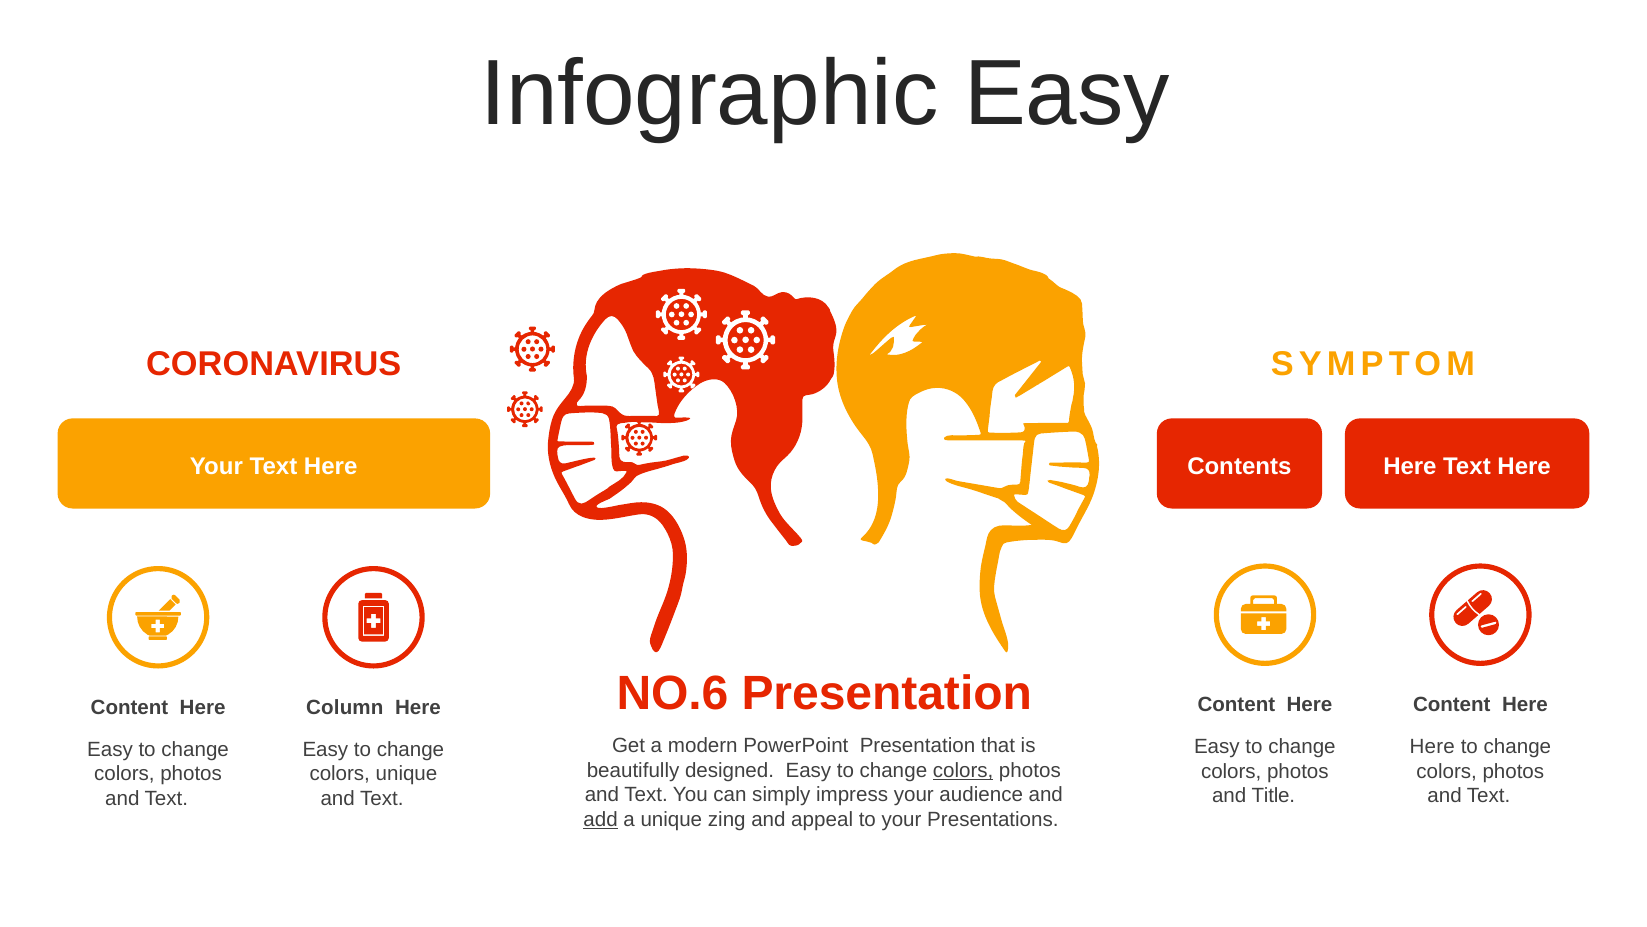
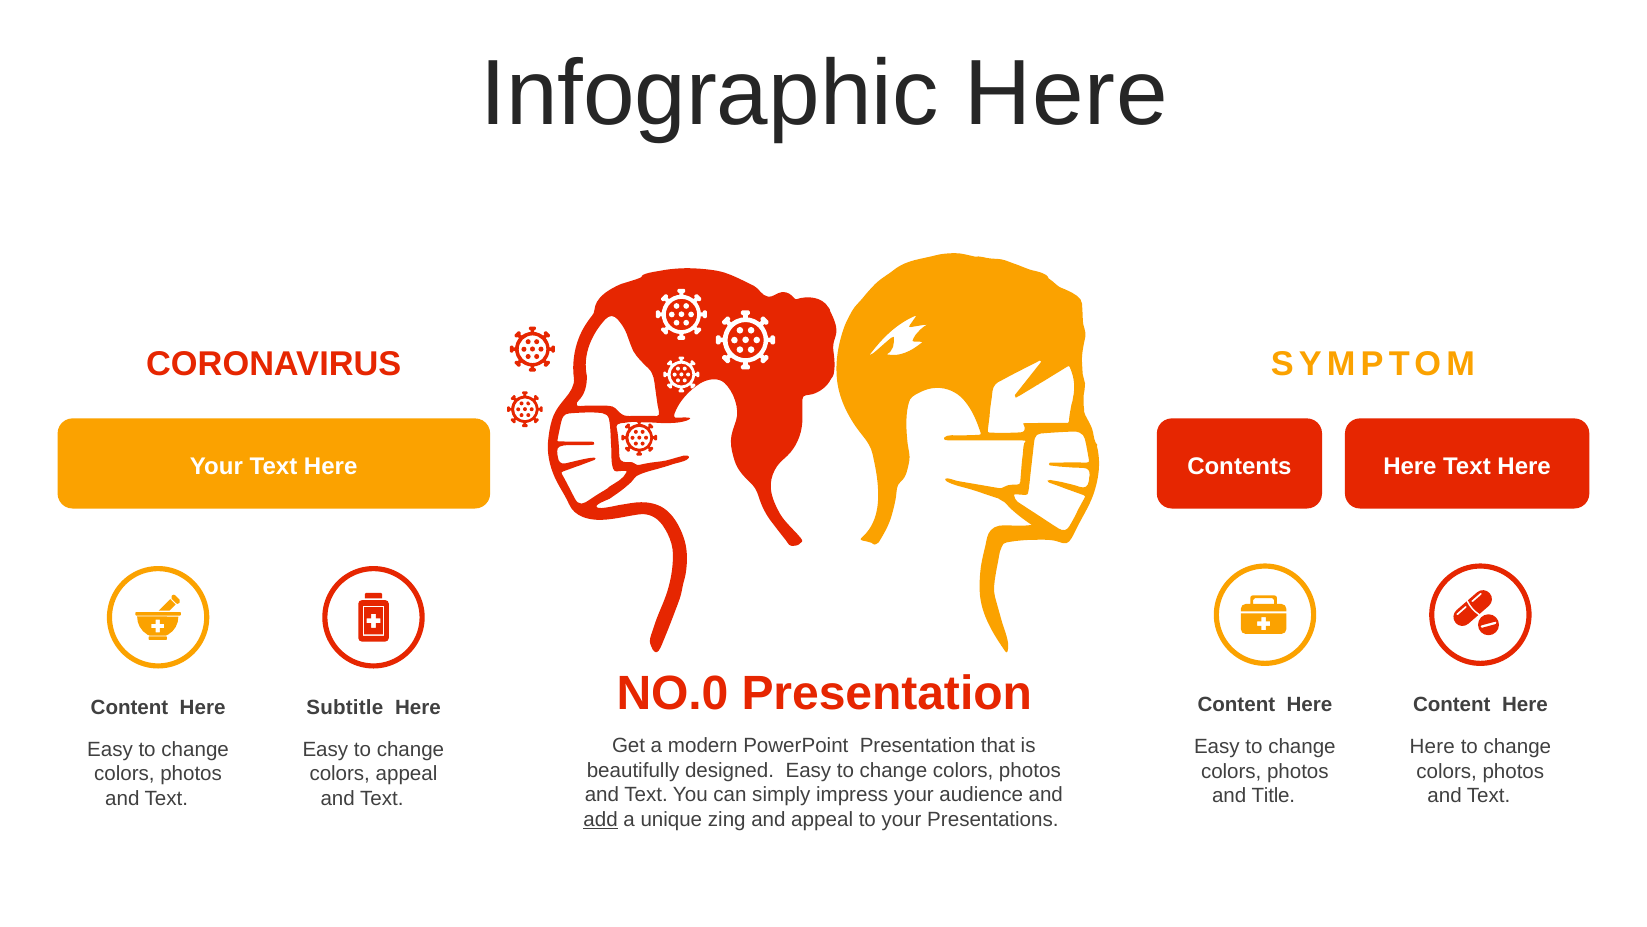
Infographic Easy: Easy -> Here
NO.6: NO.6 -> NO.0
Column: Column -> Subtitle
colors at (963, 770) underline: present -> none
colors unique: unique -> appeal
